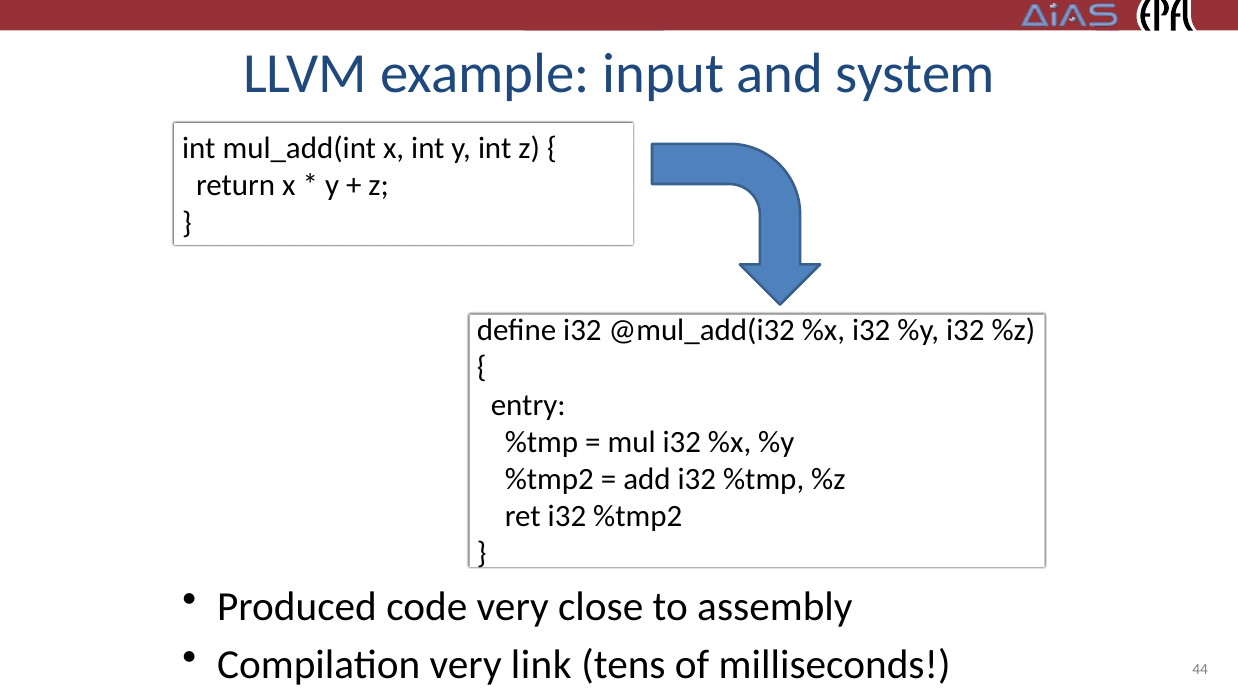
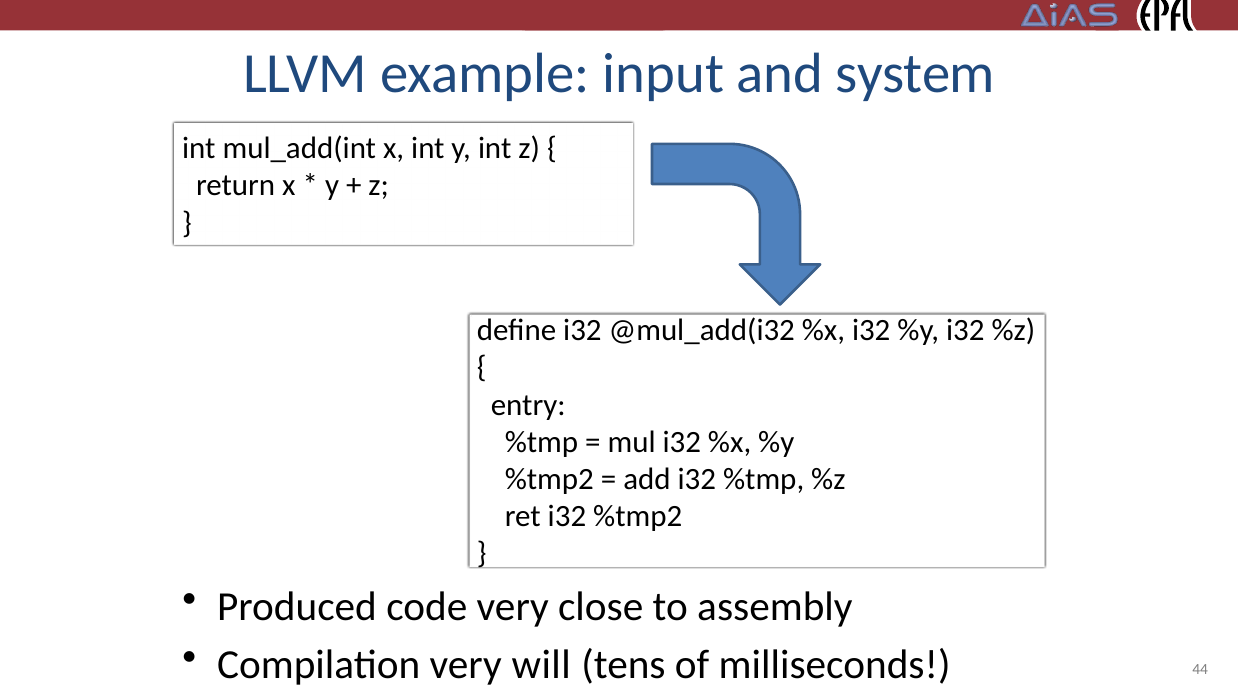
link: link -> will
